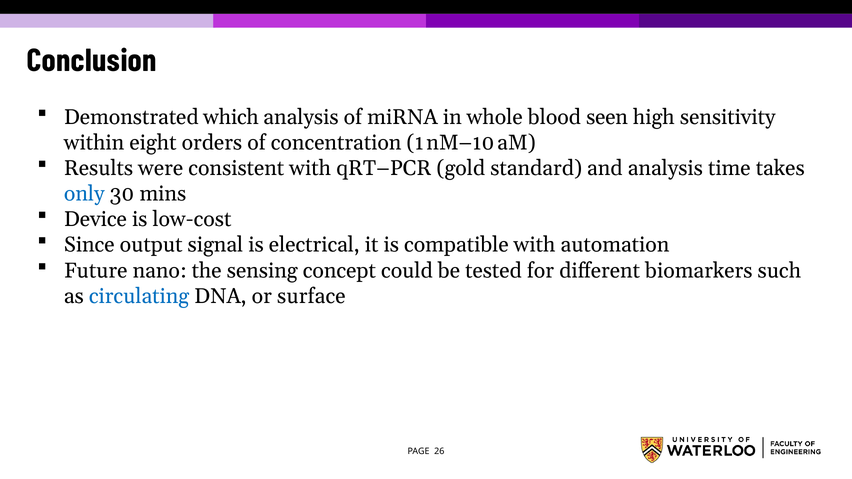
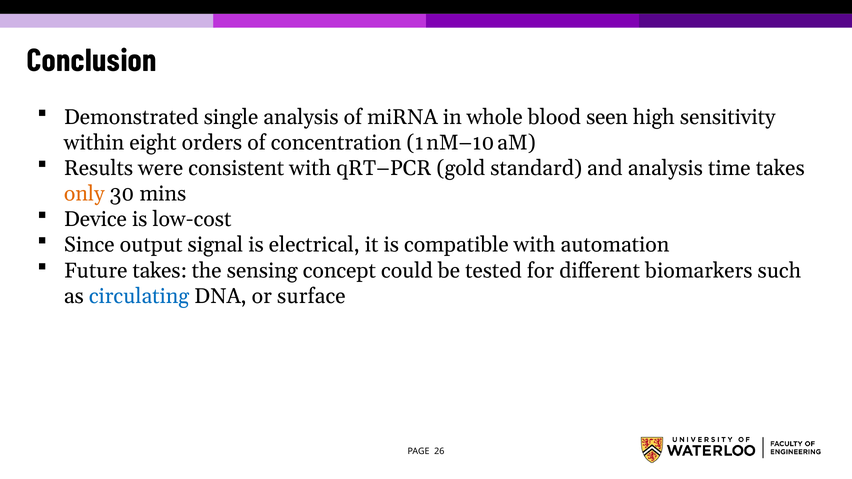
which: which -> single
only colour: blue -> orange
Future nano: nano -> takes
